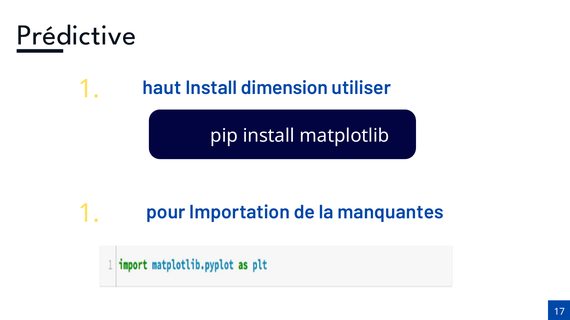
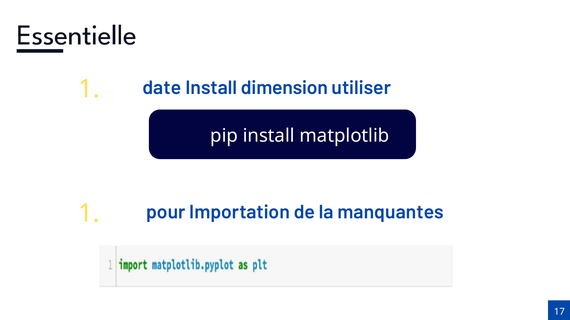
Prédictive: Prédictive -> Essentielle
haut: haut -> date
